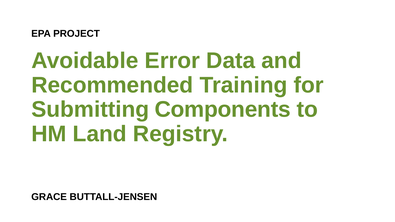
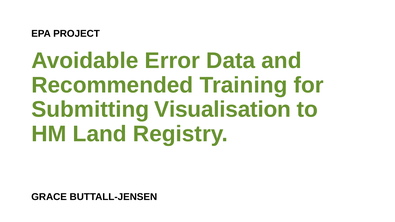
Components: Components -> Visualisation
